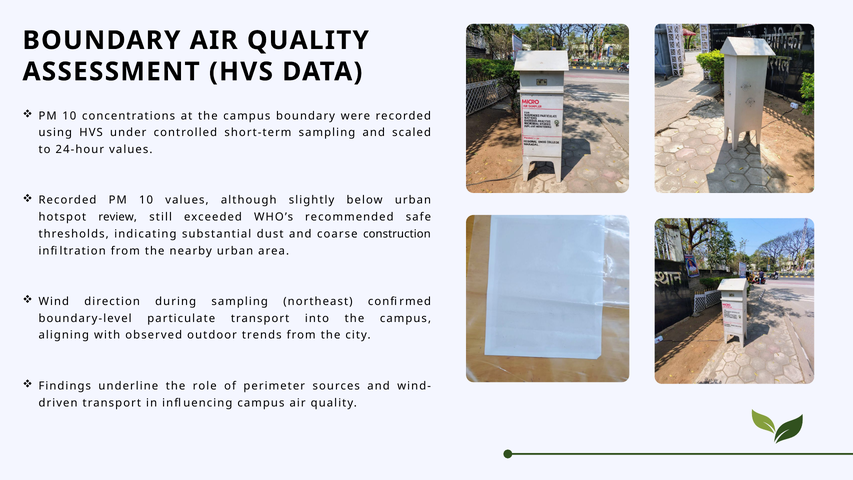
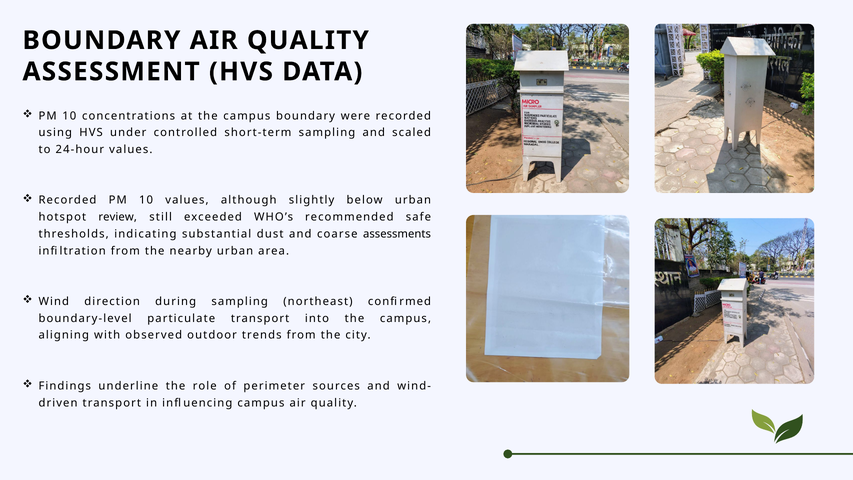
construction: construction -> assessments
